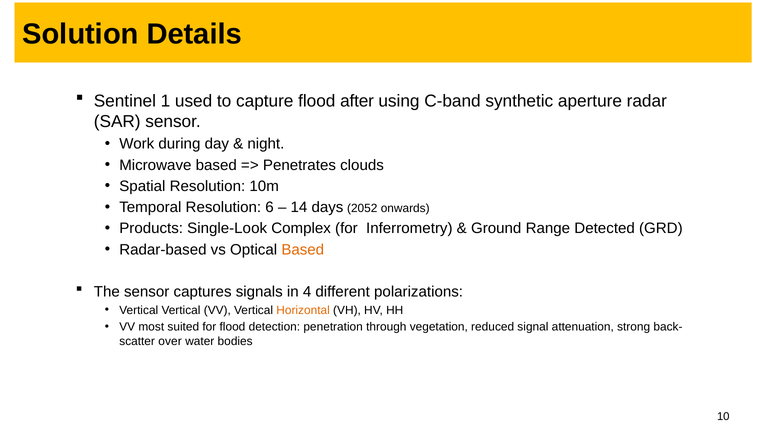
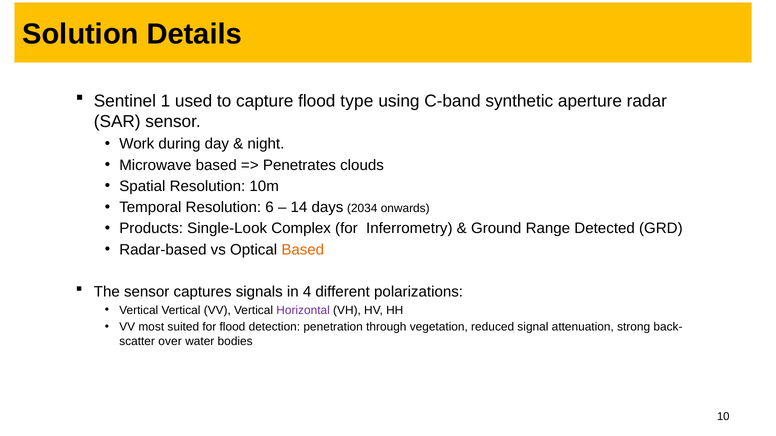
after: after -> type
2052: 2052 -> 2034
Horizontal colour: orange -> purple
